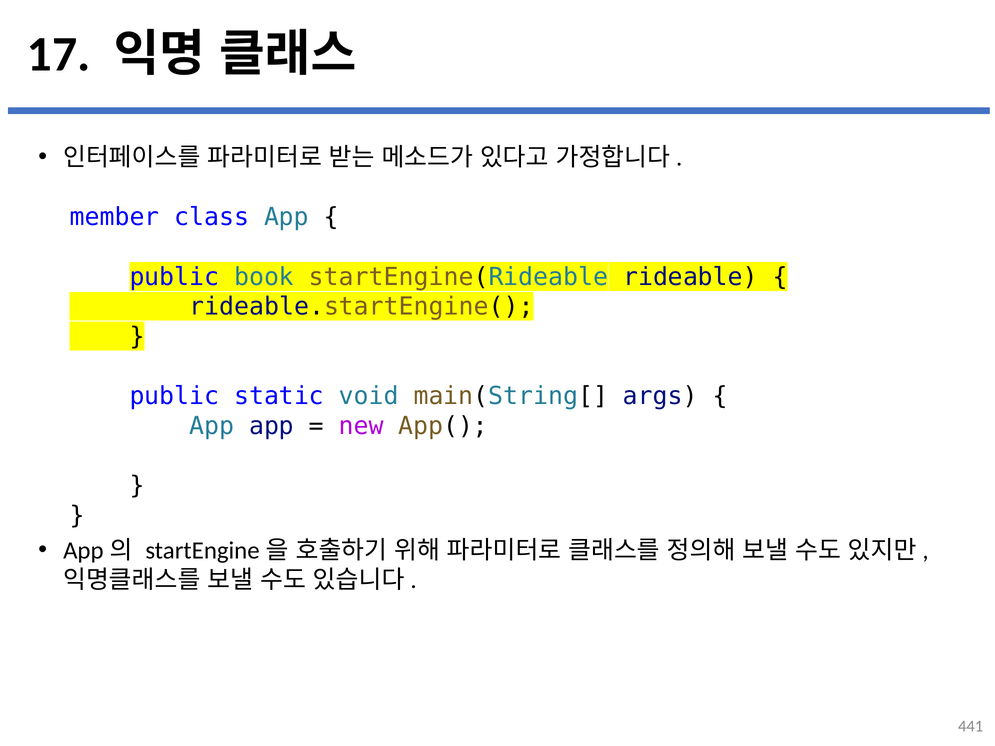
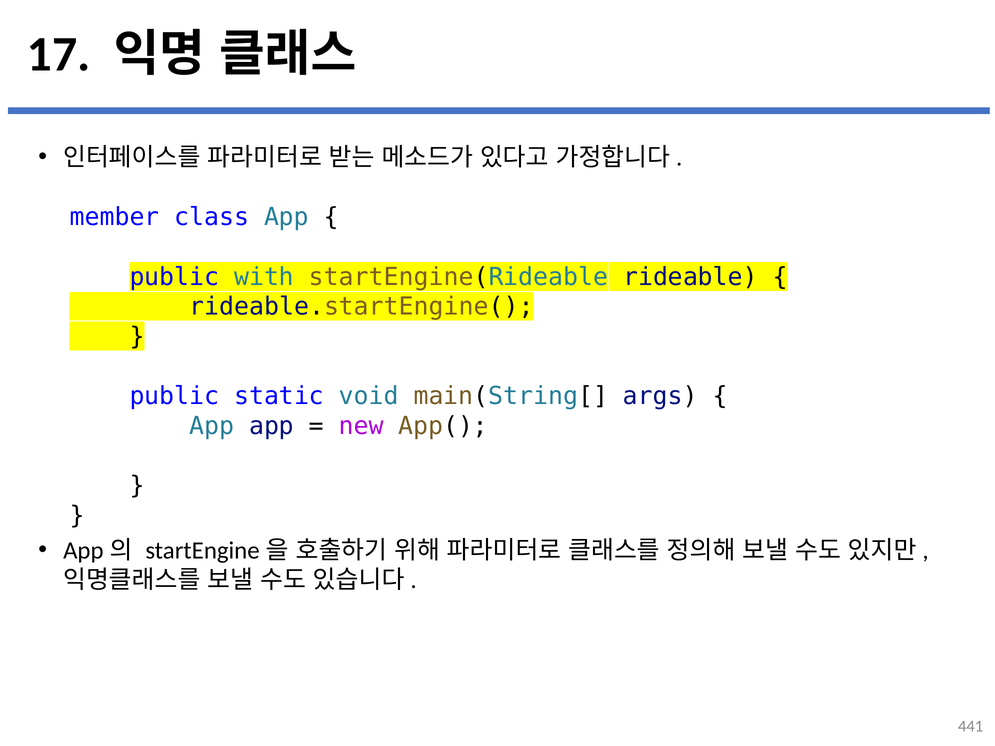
book: book -> with
